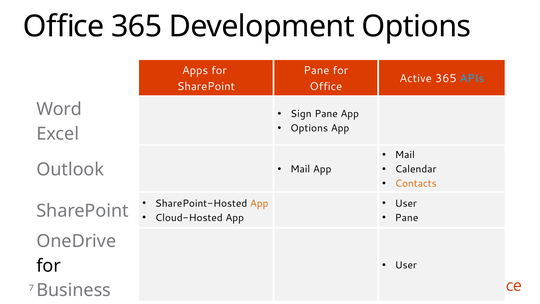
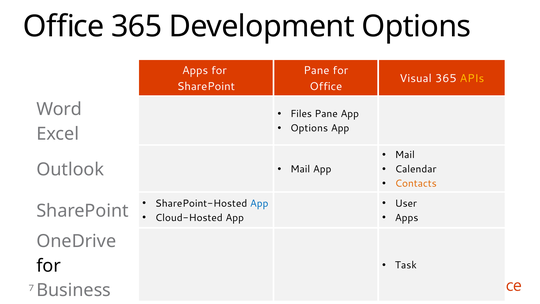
Active: Active -> Visual
APIs colour: light blue -> yellow
Sign: Sign -> Files
App at (259, 203) colour: orange -> blue
Pane at (407, 218): Pane -> Apps
User at (406, 265): User -> Task
